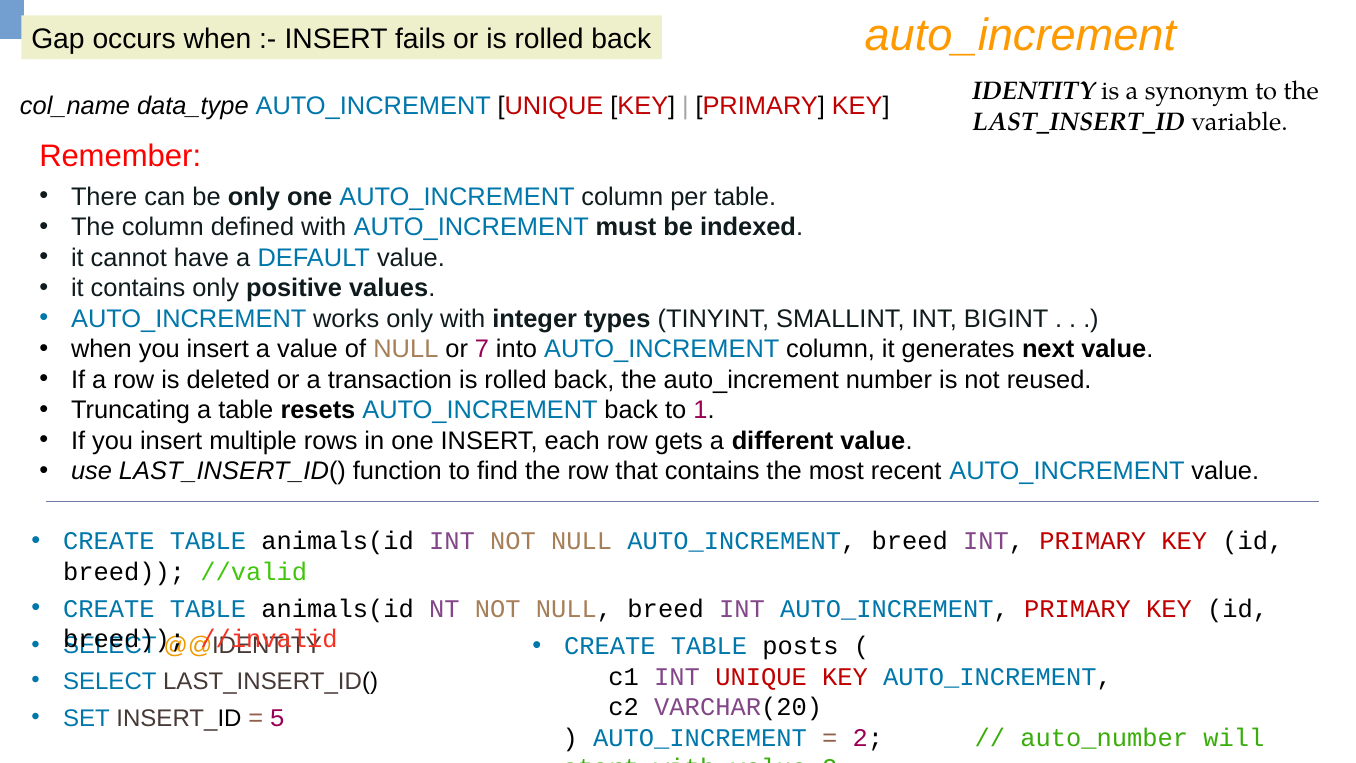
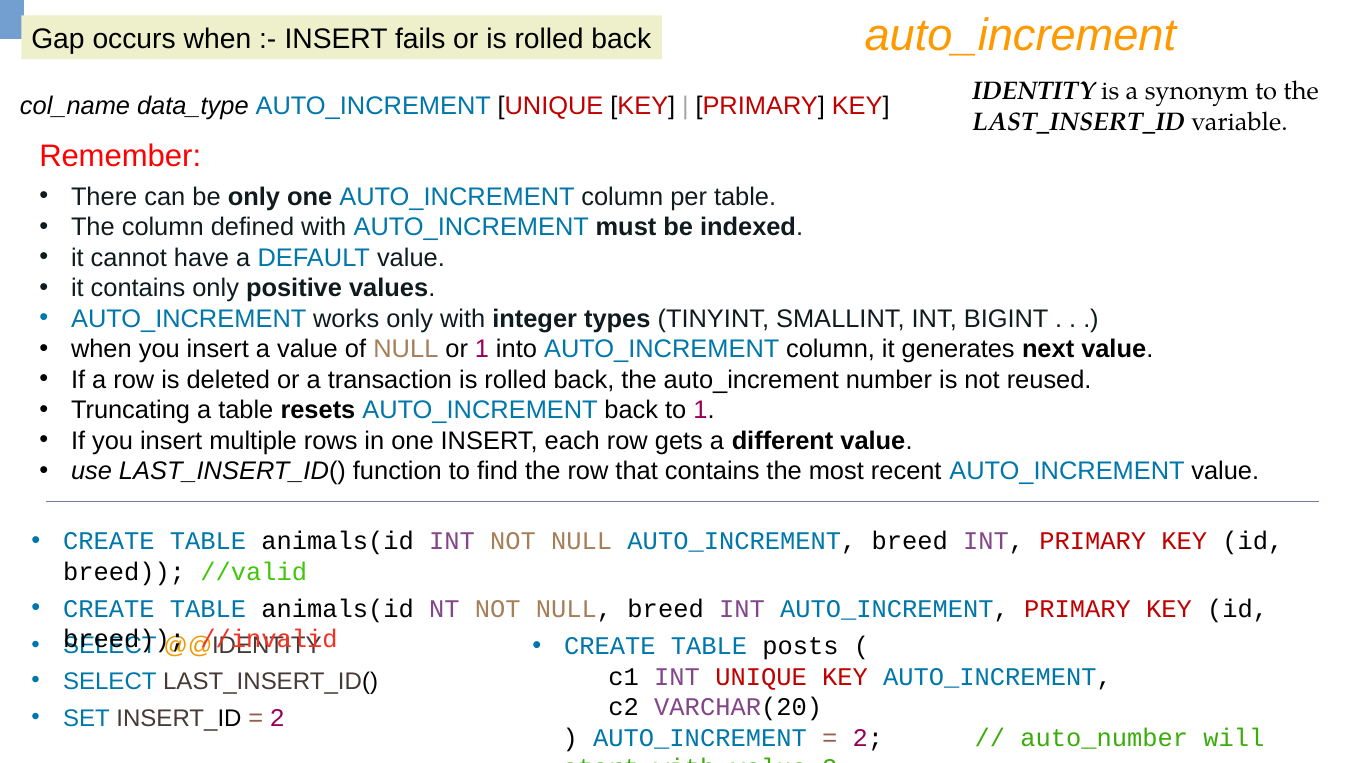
or 7: 7 -> 1
5 at (277, 717): 5 -> 2
